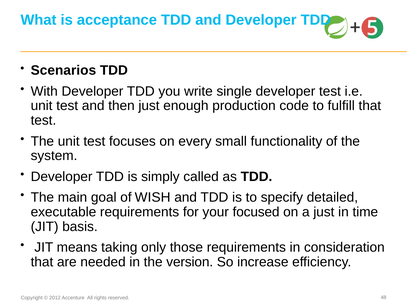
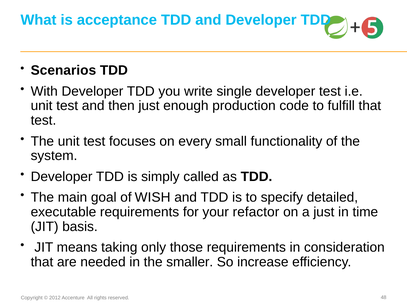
focused: focused -> refactor
version: version -> smaller
